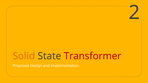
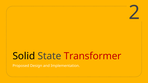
Solid colour: orange -> black
